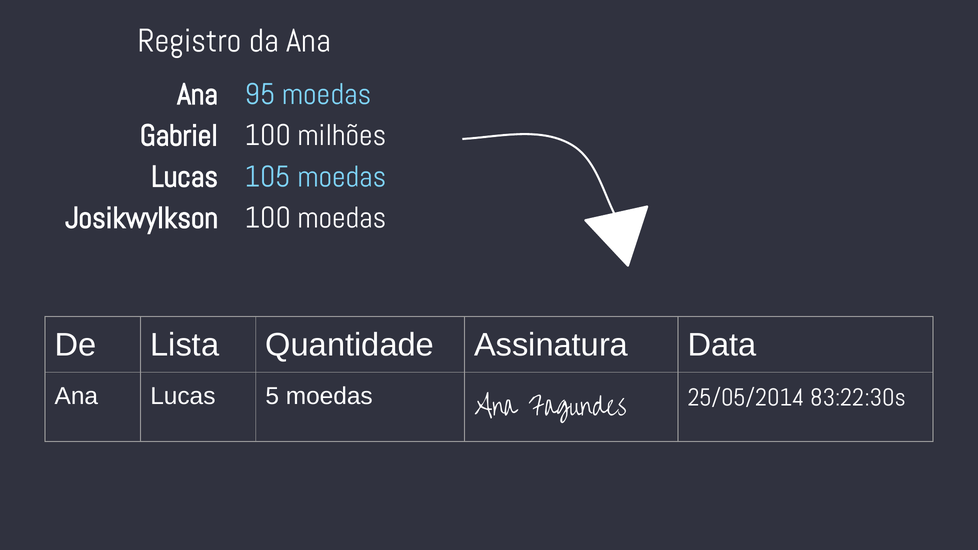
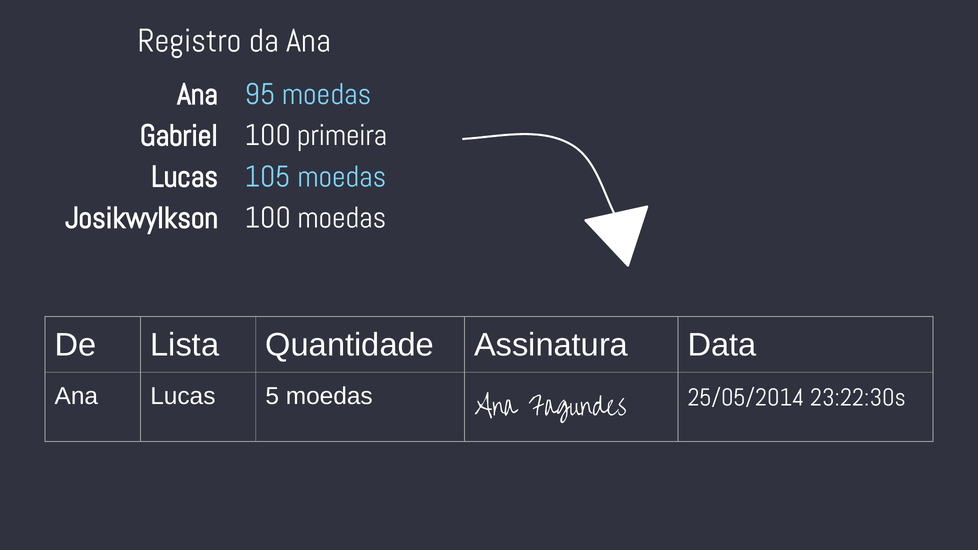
milhões: milhões -> primeira
83:22:30s: 83:22:30s -> 23:22:30s
